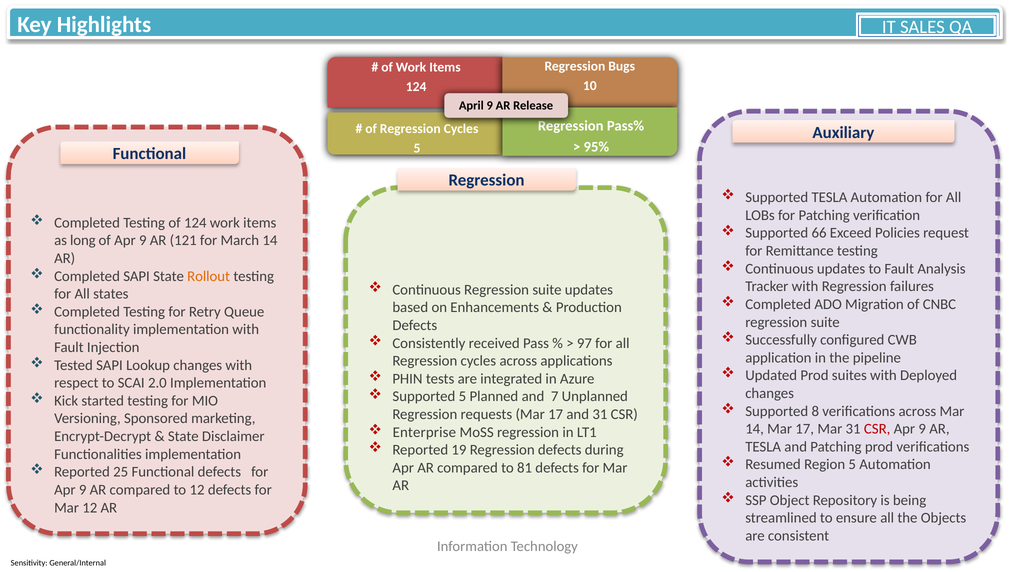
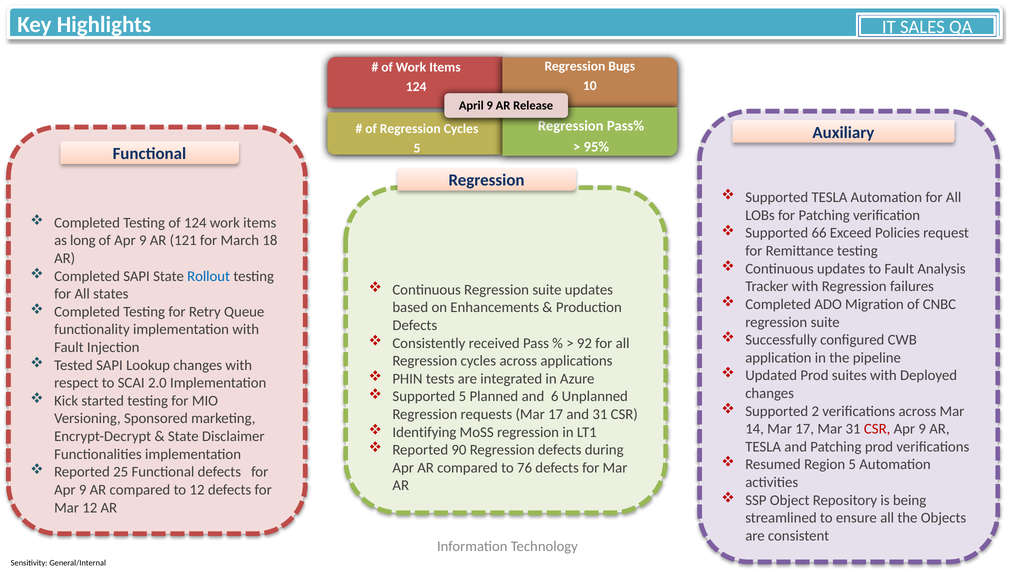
March 14: 14 -> 18
Rollout colour: orange -> blue
97: 97 -> 92
7: 7 -> 6
8: 8 -> 2
Enterprise: Enterprise -> Identifying
19: 19 -> 90
81: 81 -> 76
